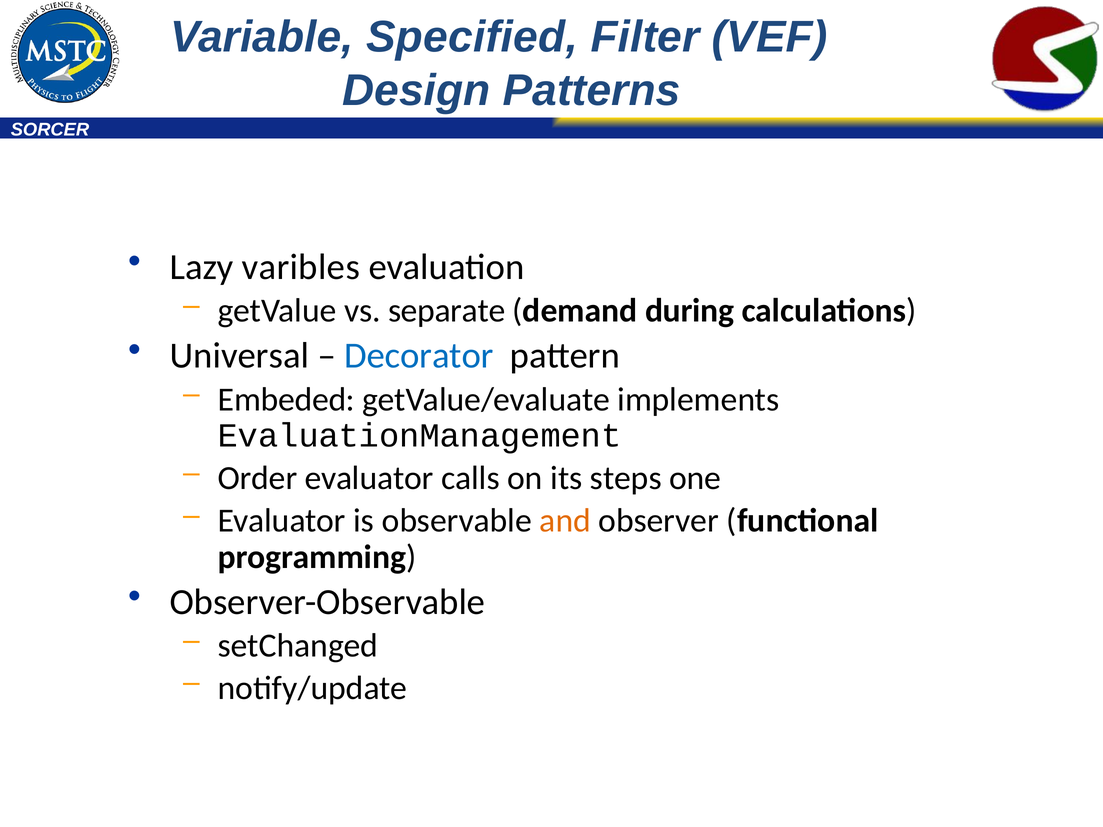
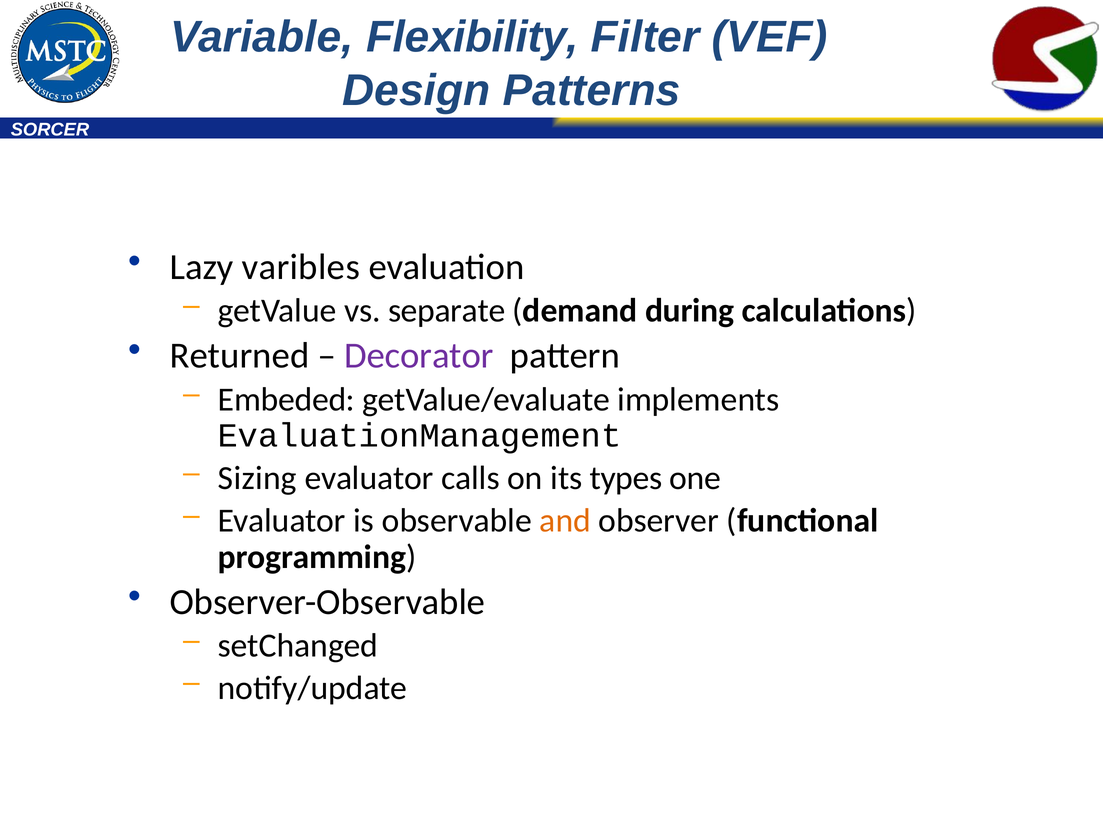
Specified: Specified -> Flexibility
Universal: Universal -> Returned
Decorator colour: blue -> purple
Order: Order -> Sizing
steps: steps -> types
